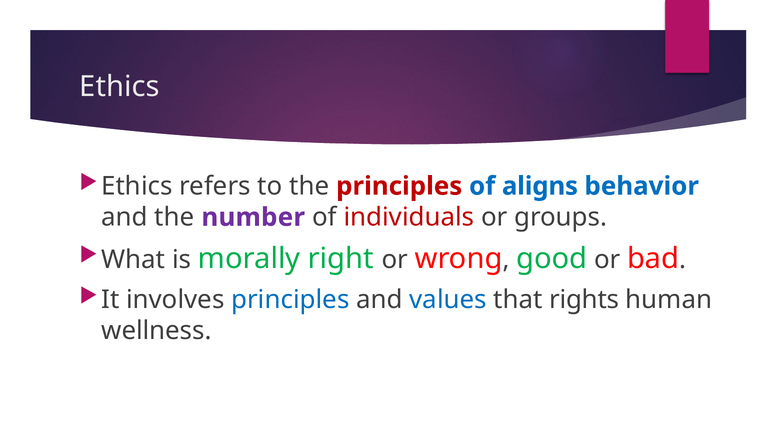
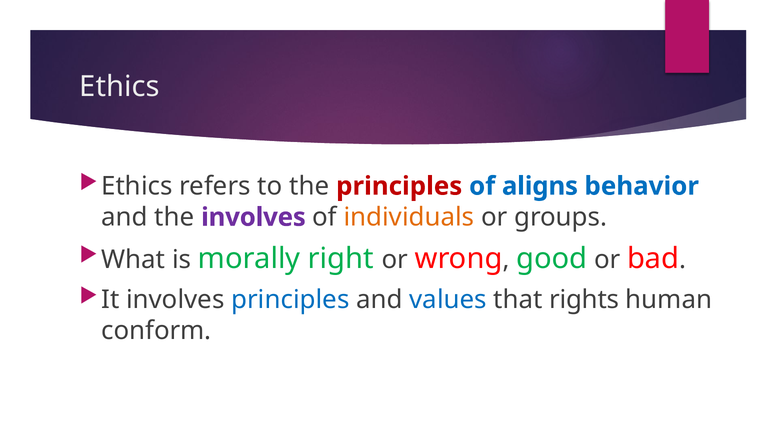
the number: number -> involves
individuals colour: red -> orange
wellness: wellness -> conform
